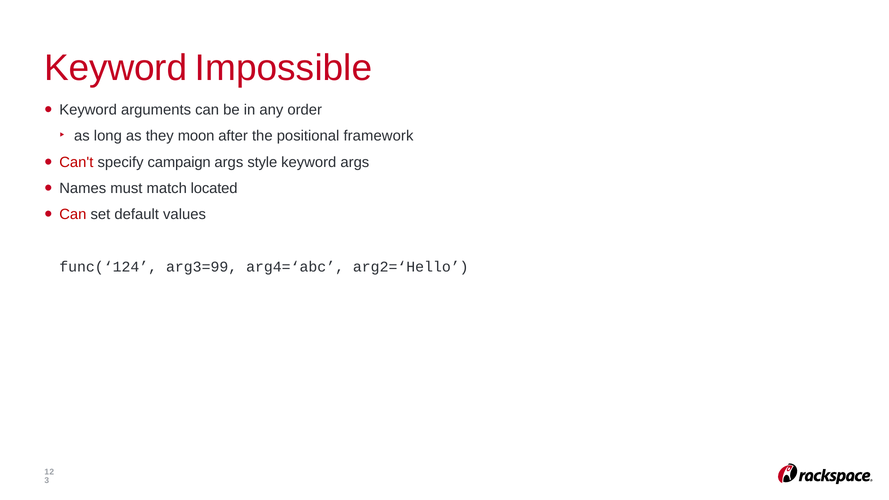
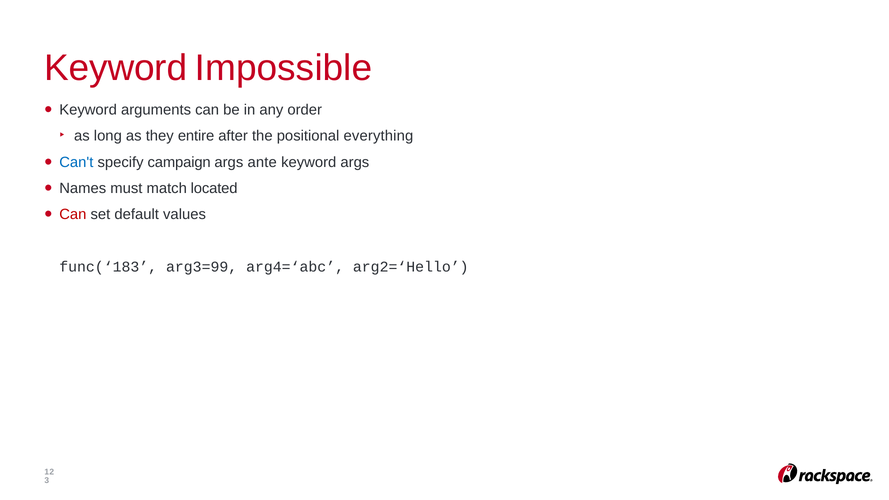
moon: moon -> entire
framework: framework -> everything
Can't colour: red -> blue
style: style -> ante
func(‘124: func(‘124 -> func(‘183
